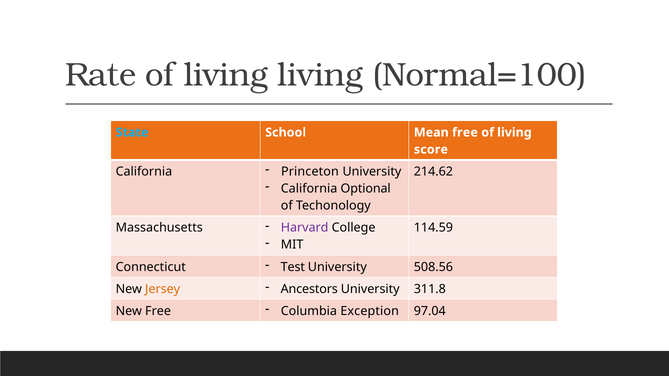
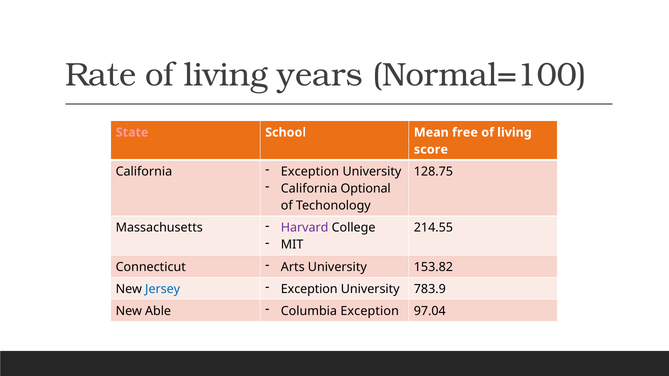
living living: living -> years
State colour: light blue -> pink
Princeton at (310, 172): Princeton -> Exception
214.62: 214.62 -> 128.75
114.59: 114.59 -> 214.55
Test: Test -> Arts
508.56: 508.56 -> 153.82
Jersey colour: orange -> blue
Ancestors at (309, 289): Ancestors -> Exception
311.8: 311.8 -> 783.9
New Free: Free -> Able
